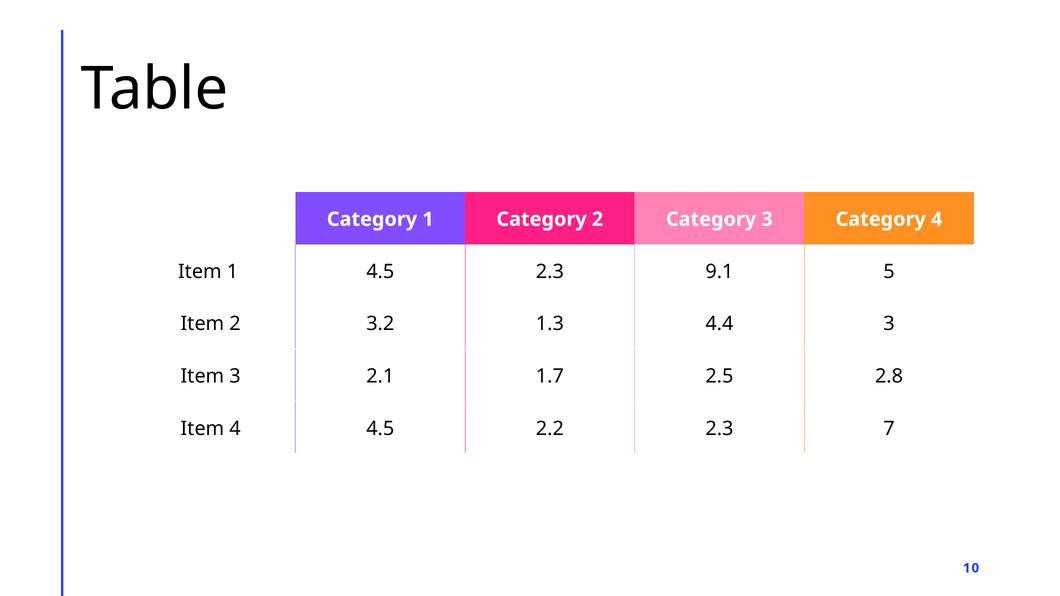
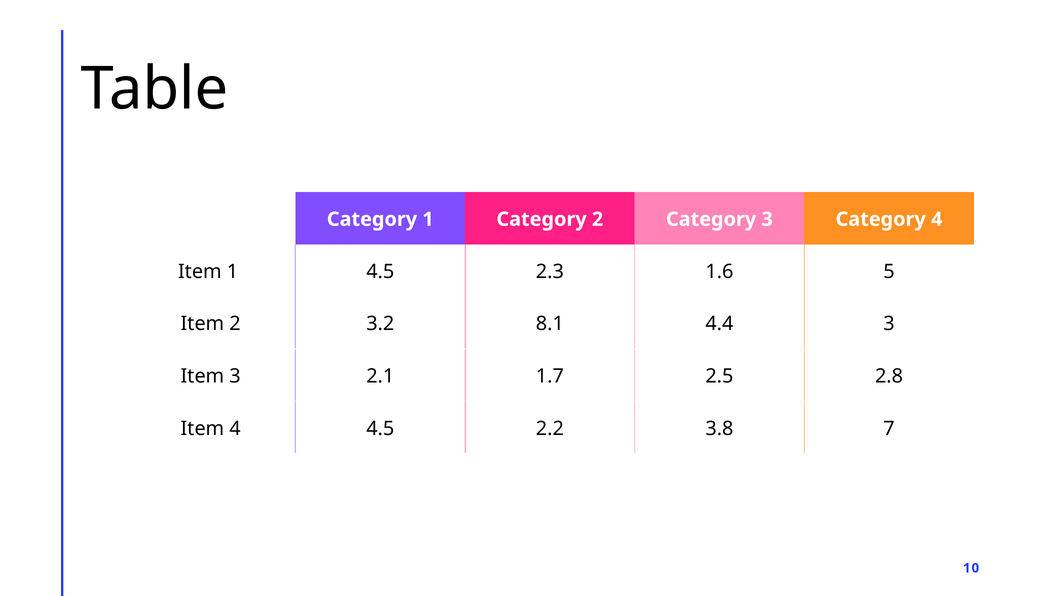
9.1: 9.1 -> 1.6
1.3: 1.3 -> 8.1
2.2 2.3: 2.3 -> 3.8
